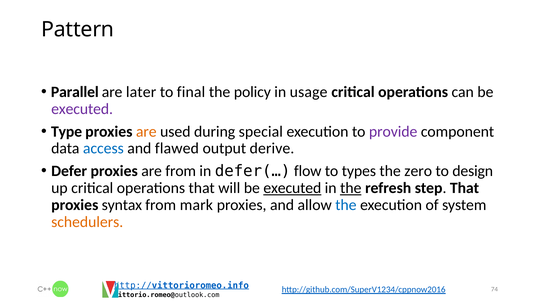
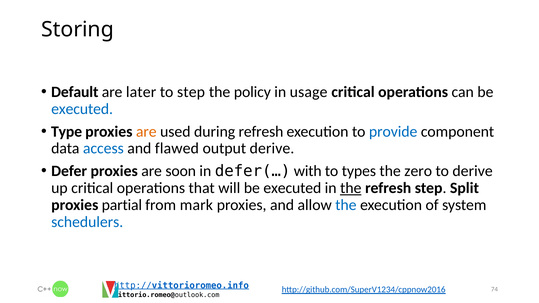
Pattern: Pattern -> Storing
Parallel: Parallel -> Default
to final: final -> step
executed at (82, 109) colour: purple -> blue
during special: special -> refresh
provide colour: purple -> blue
are from: from -> soon
flow: flow -> with
to design: design -> derive
executed at (292, 188) underline: present -> none
step That: That -> Split
syntax: syntax -> partial
schedulers colour: orange -> blue
